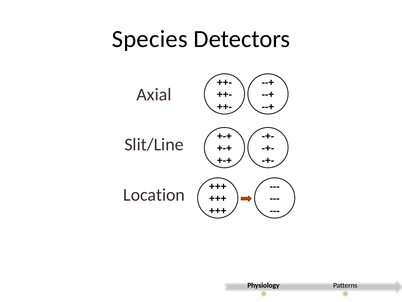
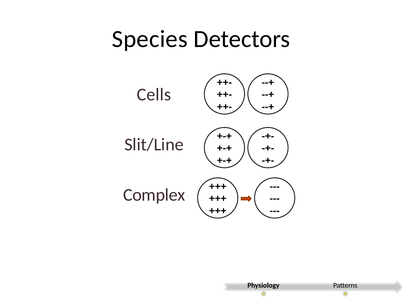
Axial: Axial -> Cells
Location: Location -> Complex
